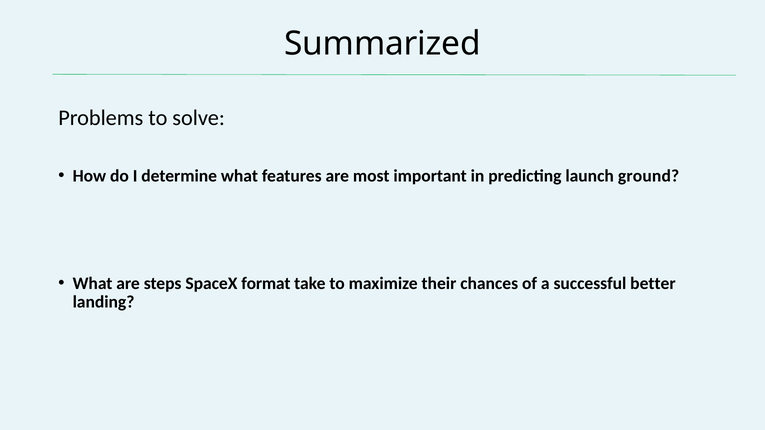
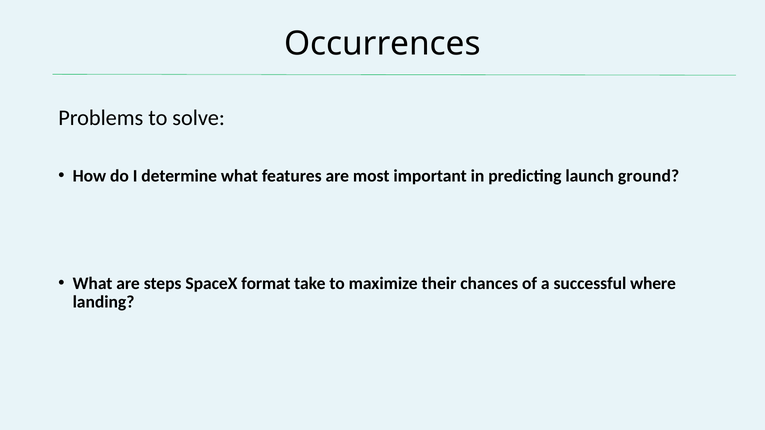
Summarized: Summarized -> Occurrences
better: better -> where
